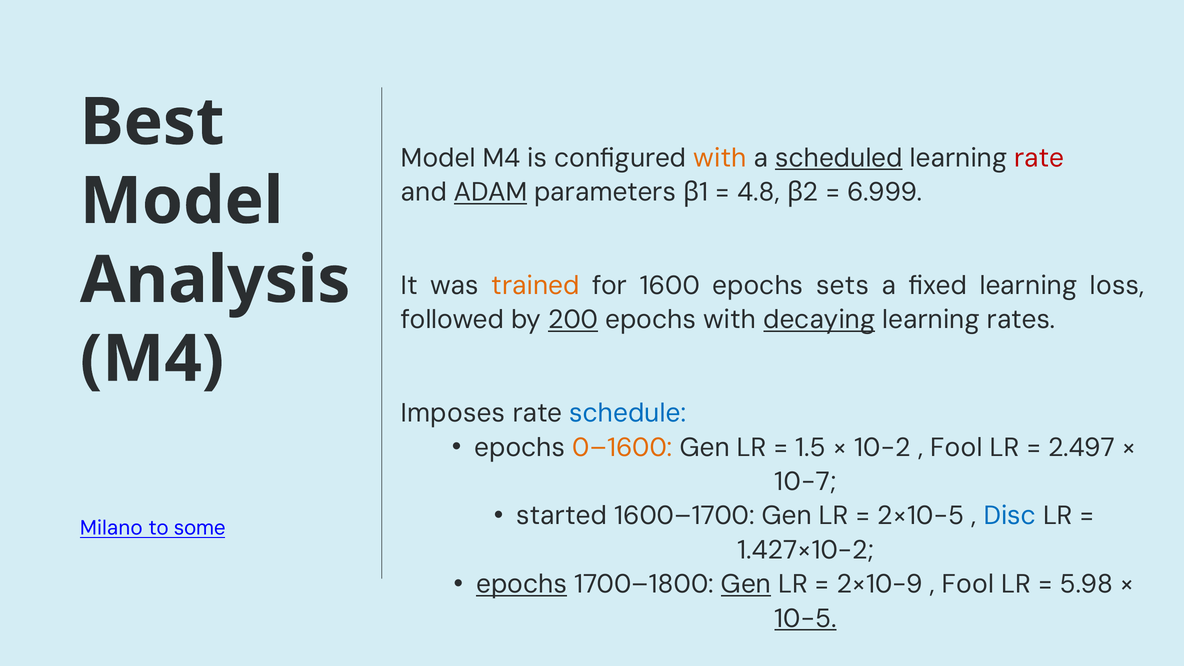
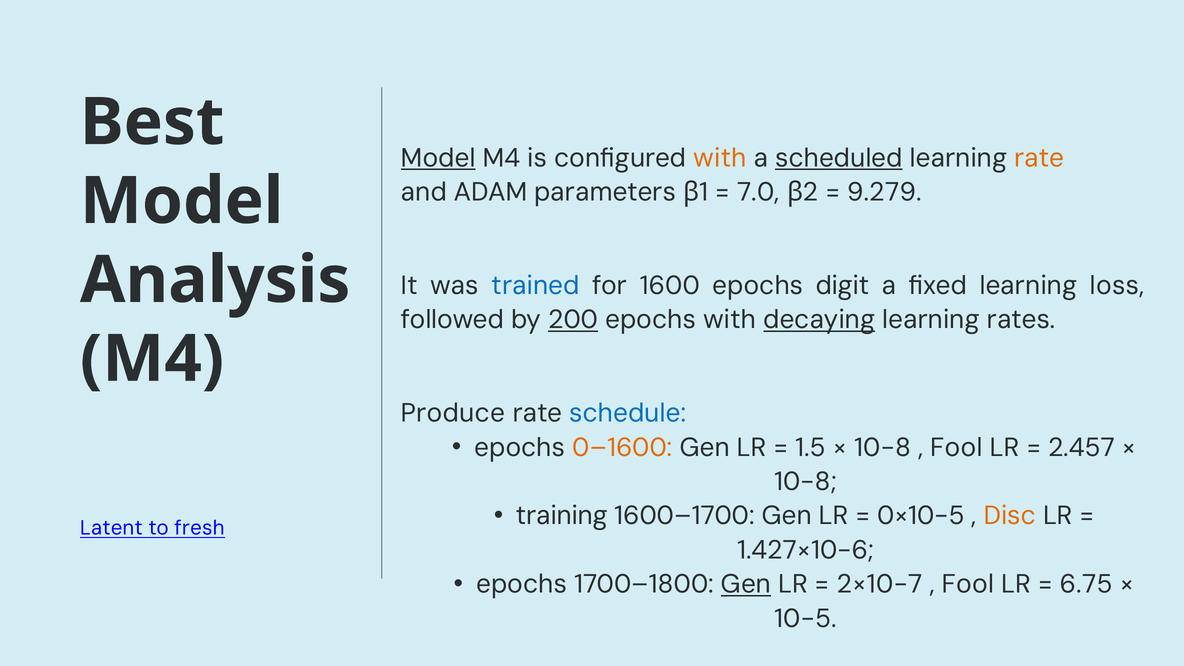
Model at (438, 158) underline: none -> present
rate at (1039, 158) colour: red -> orange
ADAM underline: present -> none
4.8: 4.8 -> 7.0
6.999: 6.999 -> 9.279
trained colour: orange -> blue
sets: sets -> digit
Imposes: Imposes -> Produce
10−2 at (883, 447): 10−2 -> 10−8
2.497: 2.497 -> 2.457
10−7 at (805, 482): 10−7 -> 10−8
started: started -> training
2×10−5: 2×10−5 -> 0×10−5
Disc colour: blue -> orange
Milano: Milano -> Latent
some: some -> fresh
1.427×10−2: 1.427×10−2 -> 1.427×10−6
epochs at (522, 584) underline: present -> none
2×10−9: 2×10−9 -> 2×10−7
5.98: 5.98 -> 6.75
10−5 underline: present -> none
